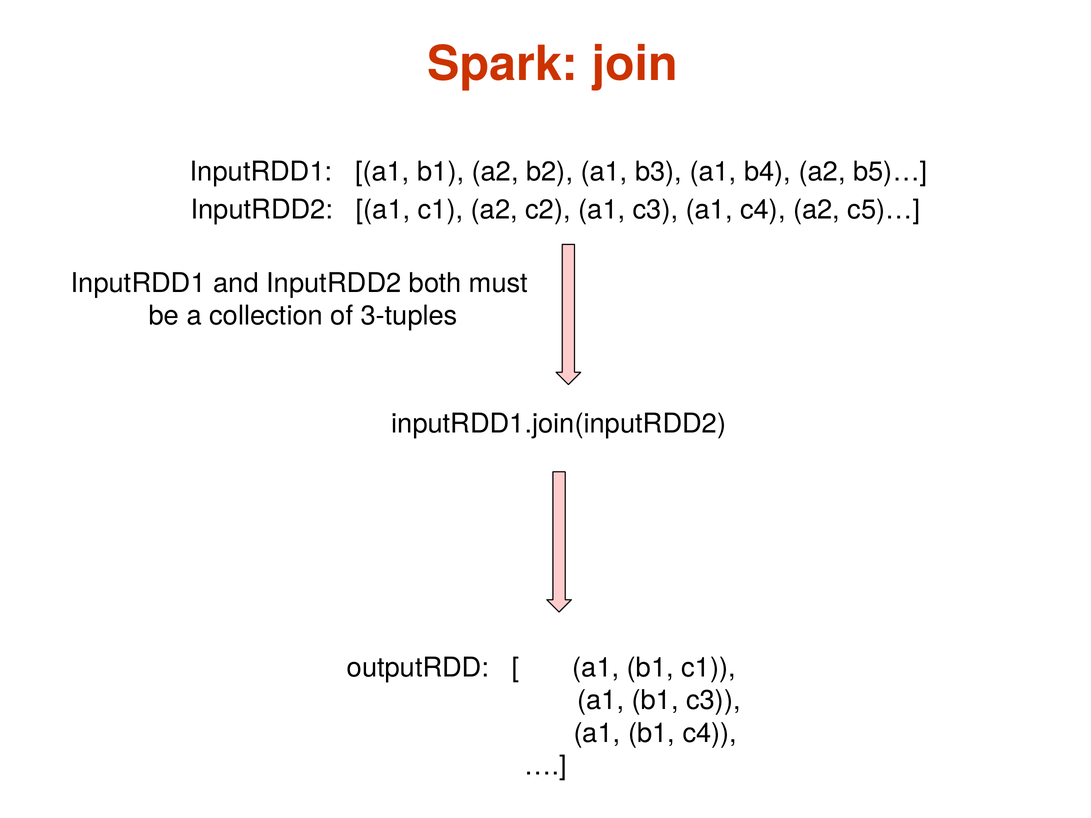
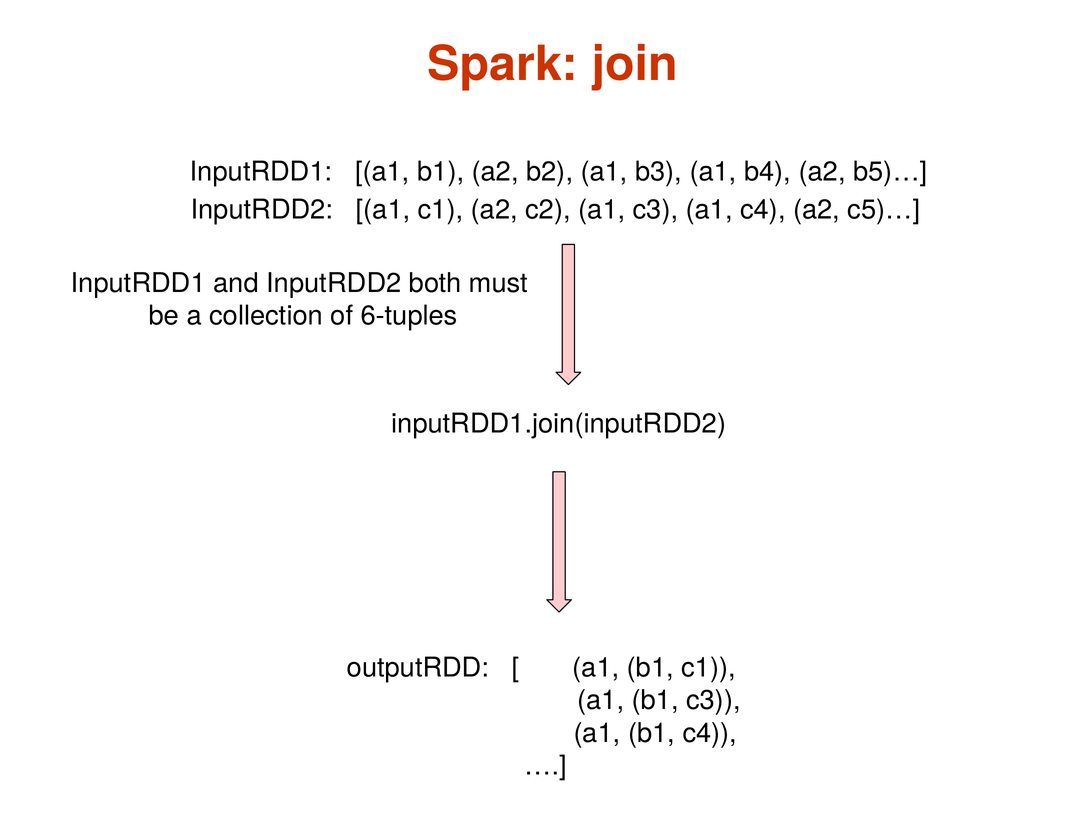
3-tuples: 3-tuples -> 6-tuples
